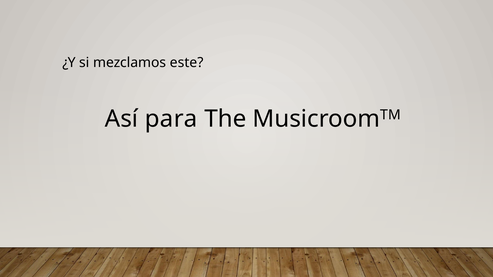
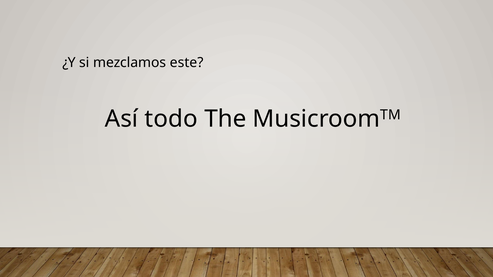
para: para -> todo
